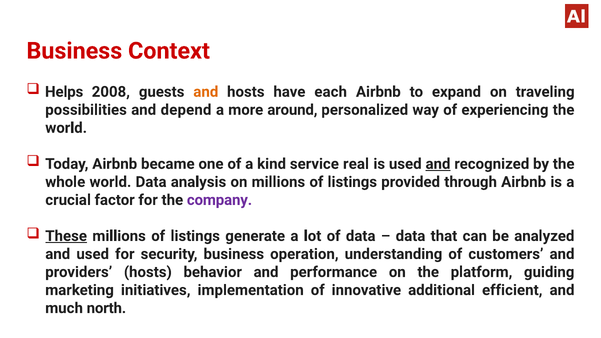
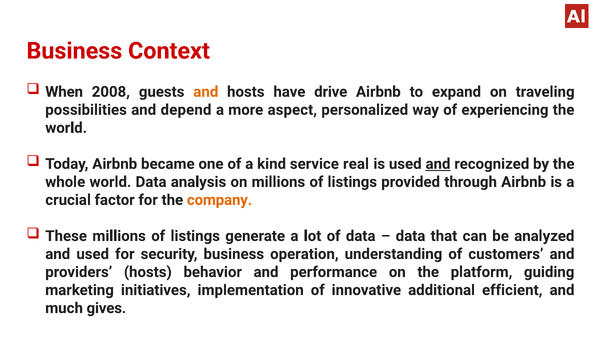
Helps: Helps -> When
each: each -> drive
around: around -> aspect
company colour: purple -> orange
These underline: present -> none
north: north -> gives
